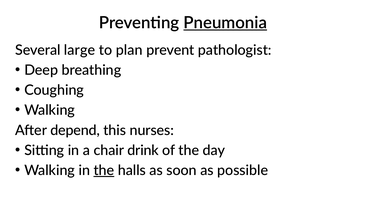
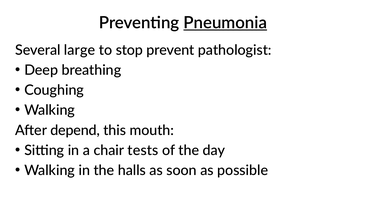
plan: plan -> stop
nurses: nurses -> mouth
drink: drink -> tests
the at (104, 170) underline: present -> none
